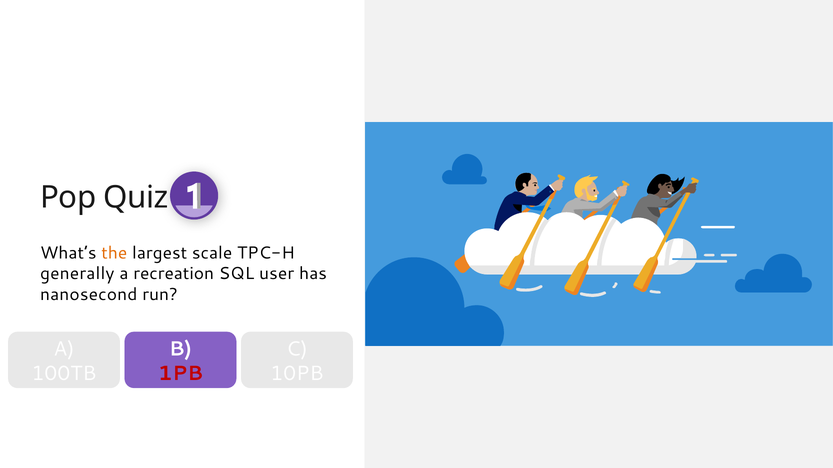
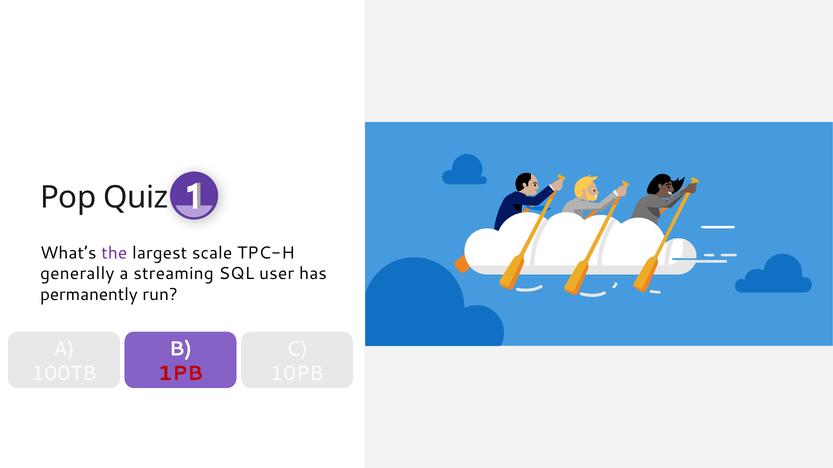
the colour: orange -> purple
recreation: recreation -> streaming
nanosecond: nanosecond -> permanently
